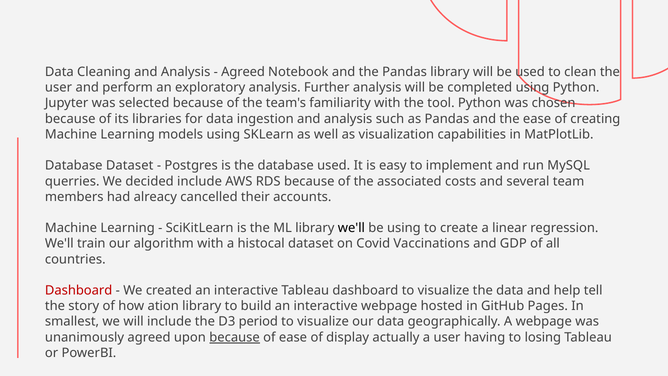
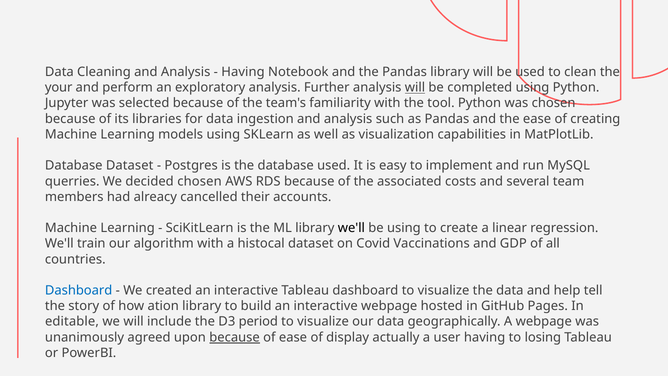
Agreed at (243, 72): Agreed -> Having
user at (59, 88): user -> your
will at (415, 88) underline: none -> present
decided include: include -> chosen
Dashboard at (79, 290) colour: red -> blue
smallest: smallest -> editable
